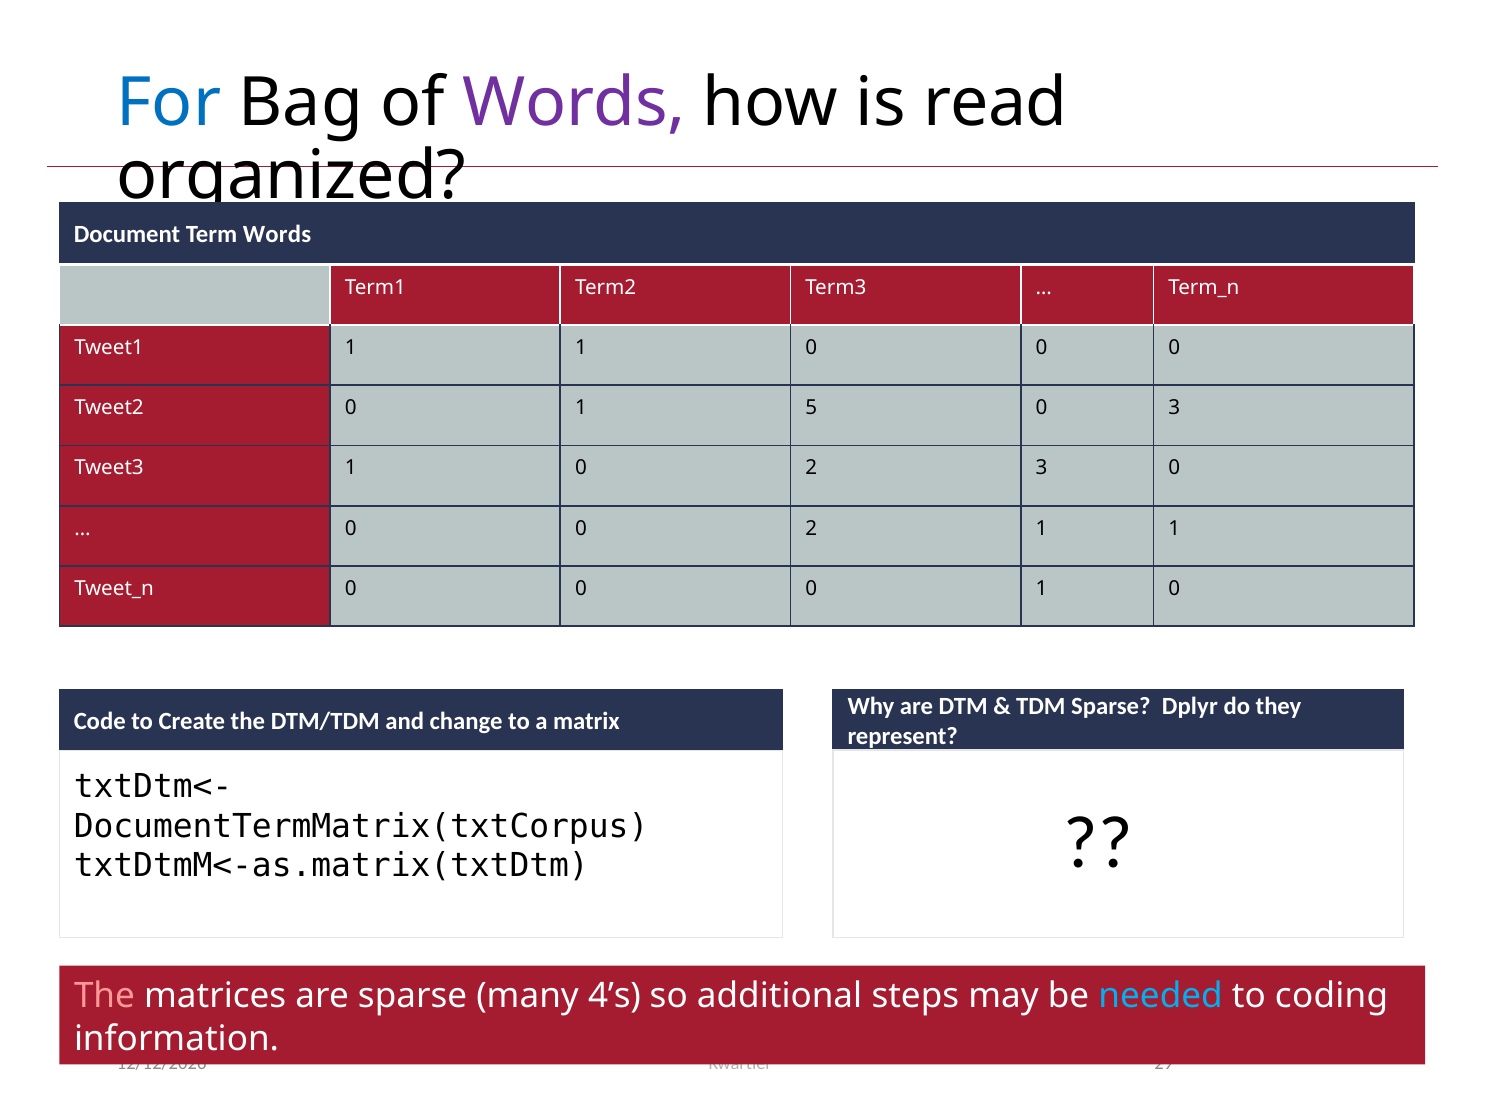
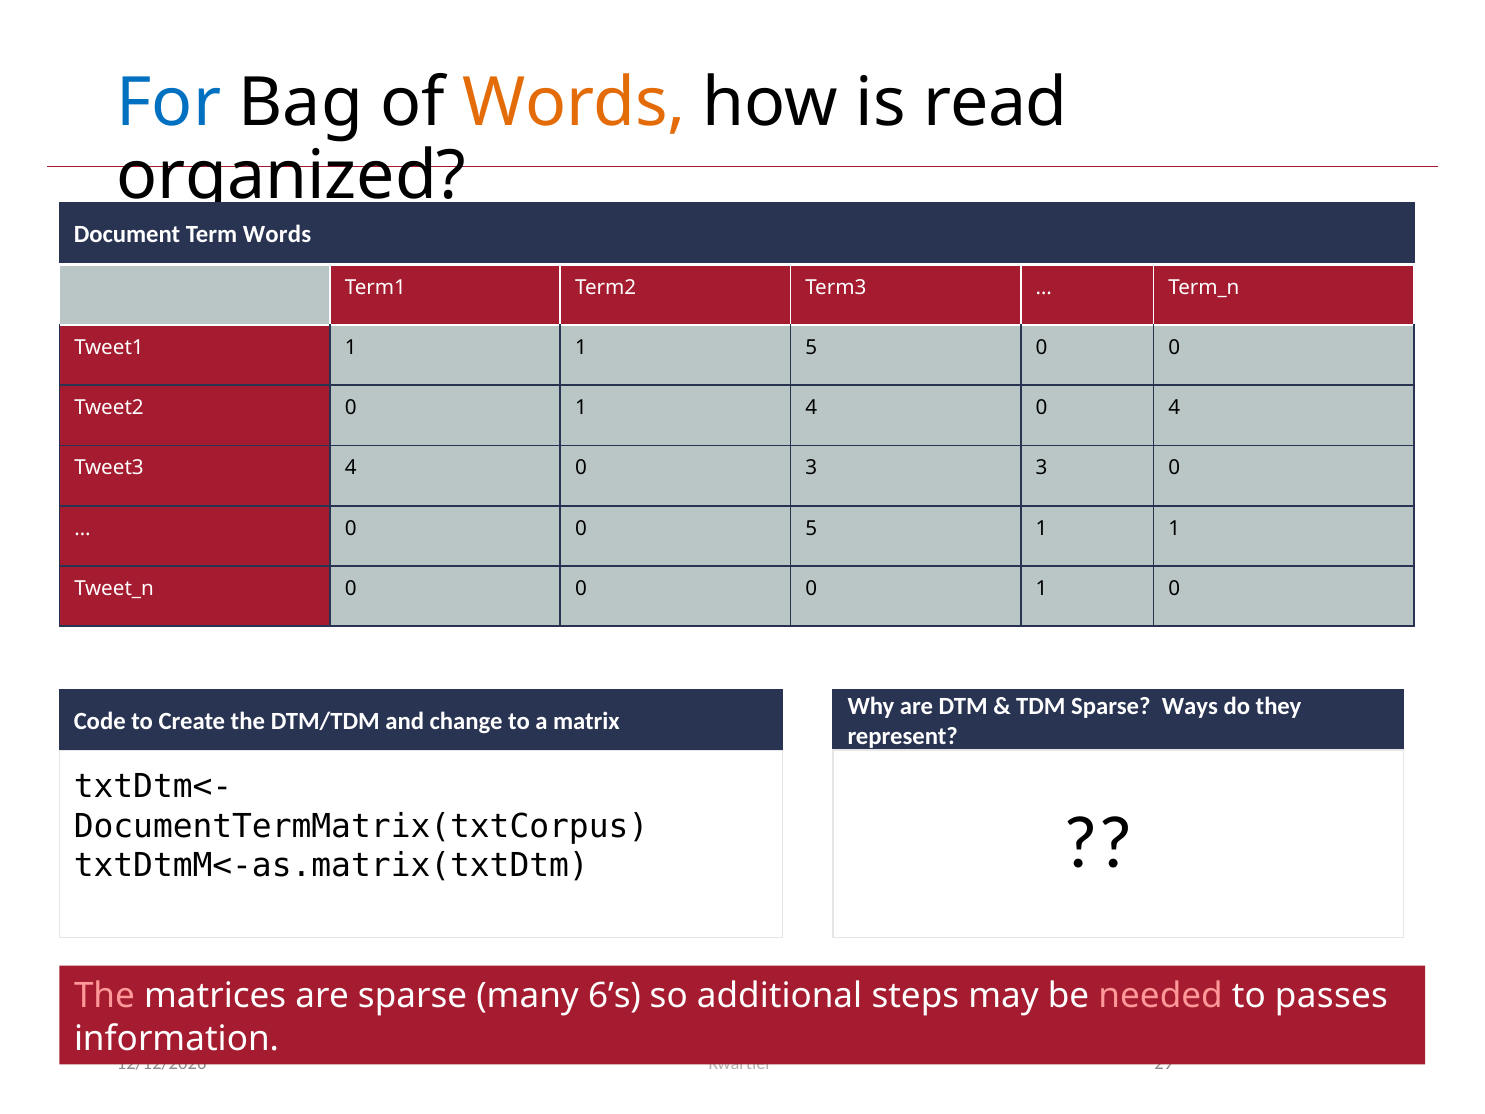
Words at (574, 103) colour: purple -> orange
1 1 0: 0 -> 5
1 5: 5 -> 4
0 3: 3 -> 4
Tweet3 1: 1 -> 4
2 at (811, 468): 2 -> 3
0 0 2: 2 -> 5
Dplyr: Dplyr -> Ways
4’s: 4’s -> 6’s
needed colour: light blue -> pink
coding: coding -> passes
